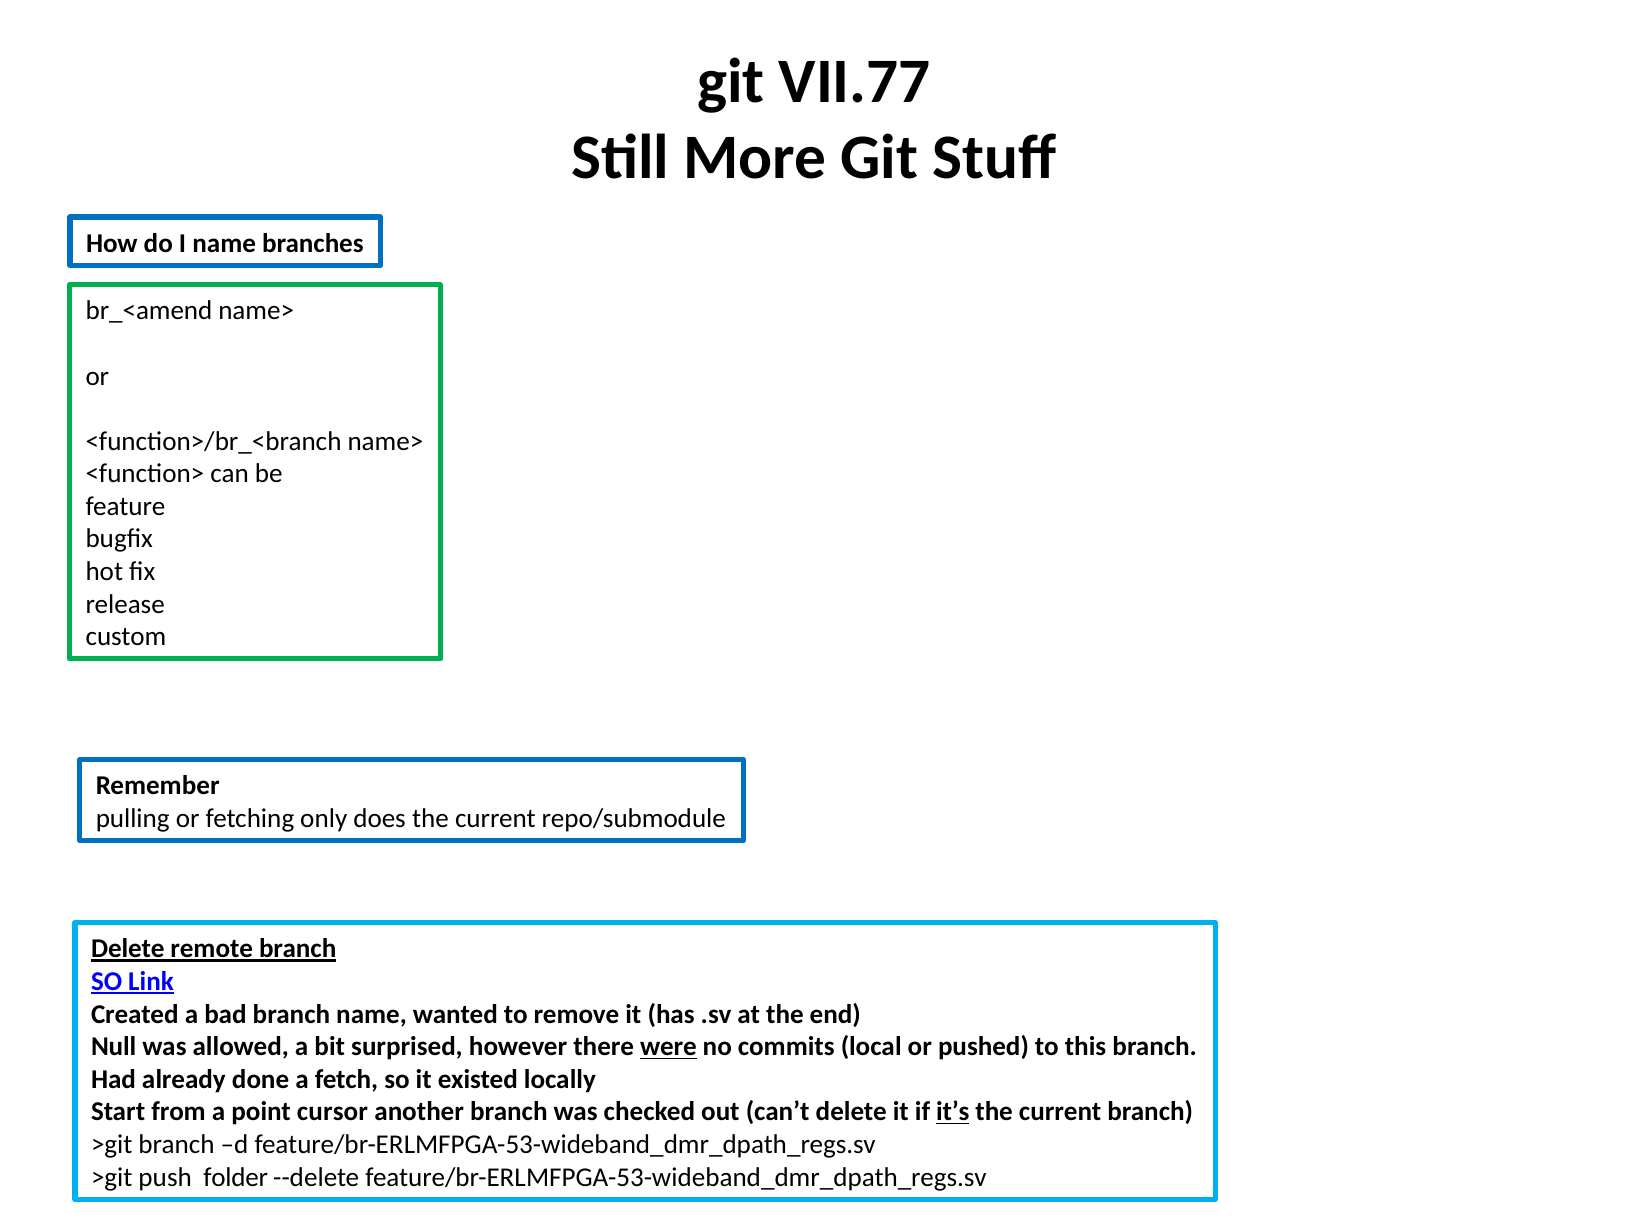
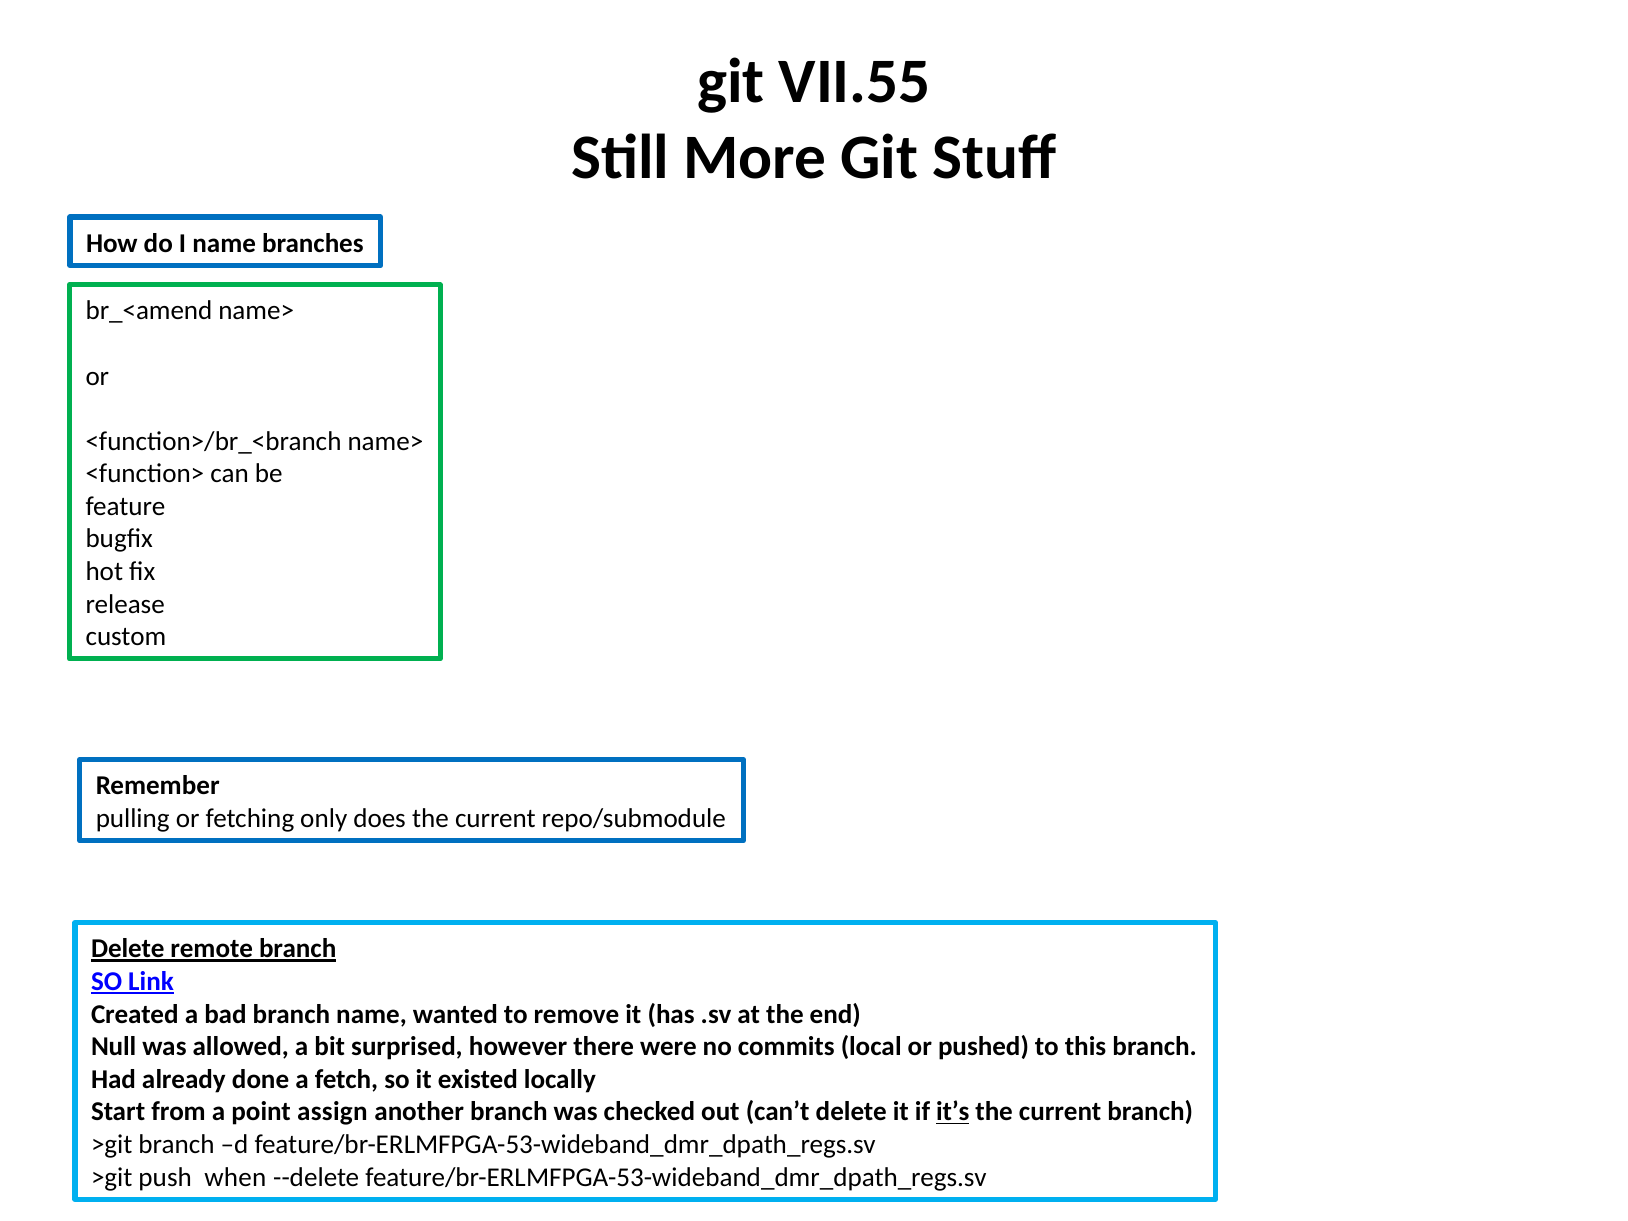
VII.77: VII.77 -> VII.55
were underline: present -> none
cursor: cursor -> assign
folder: folder -> when
